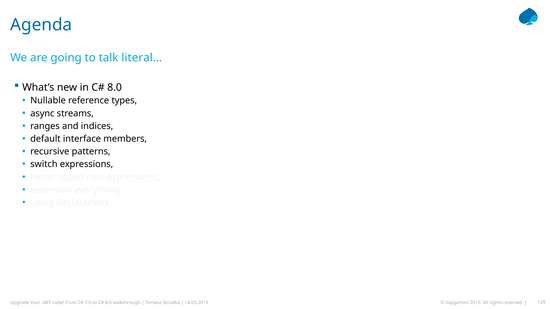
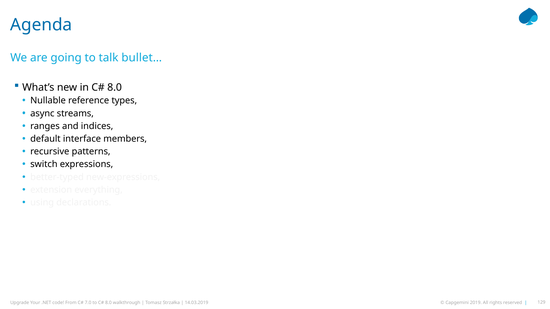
literal…: literal… -> bullet…
